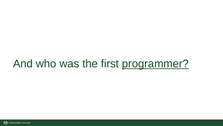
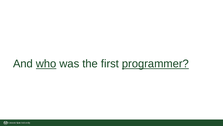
who underline: none -> present
